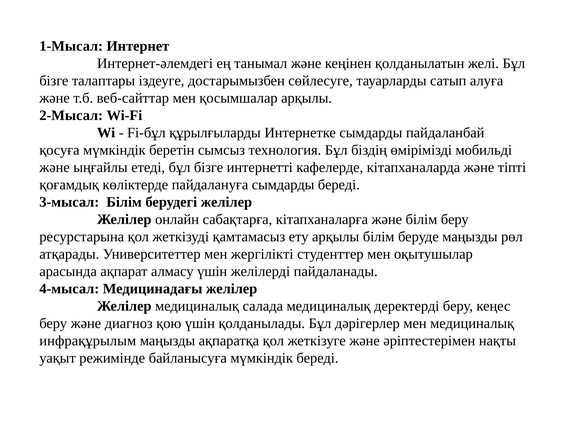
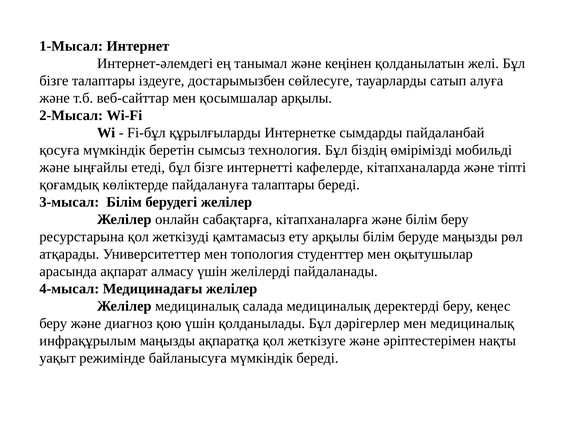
пайдалануға сымдарды: сымдарды -> талаптары
жергілікті: жергілікті -> топология
